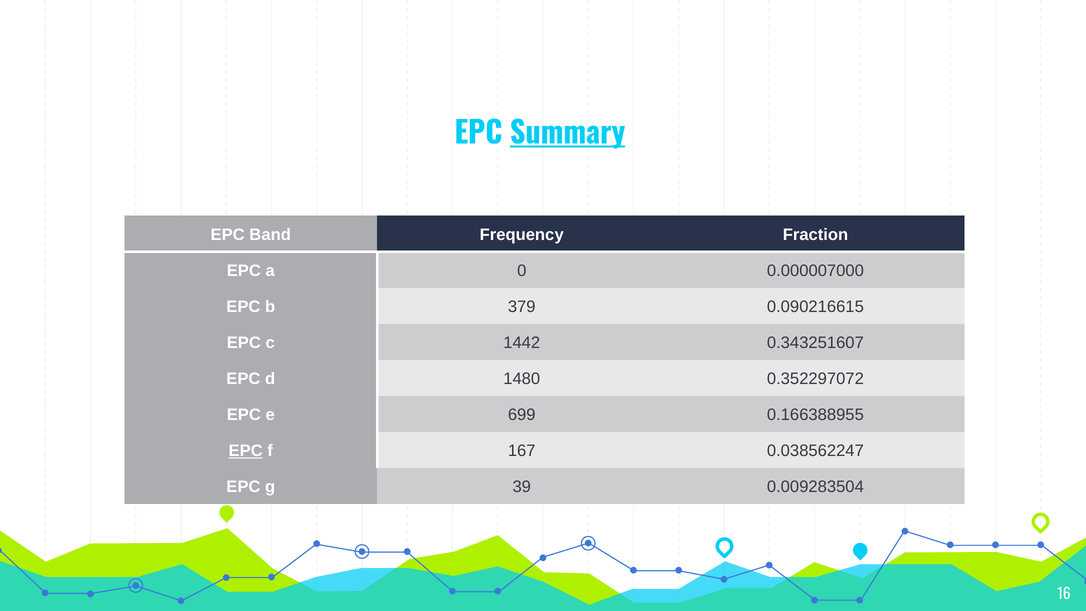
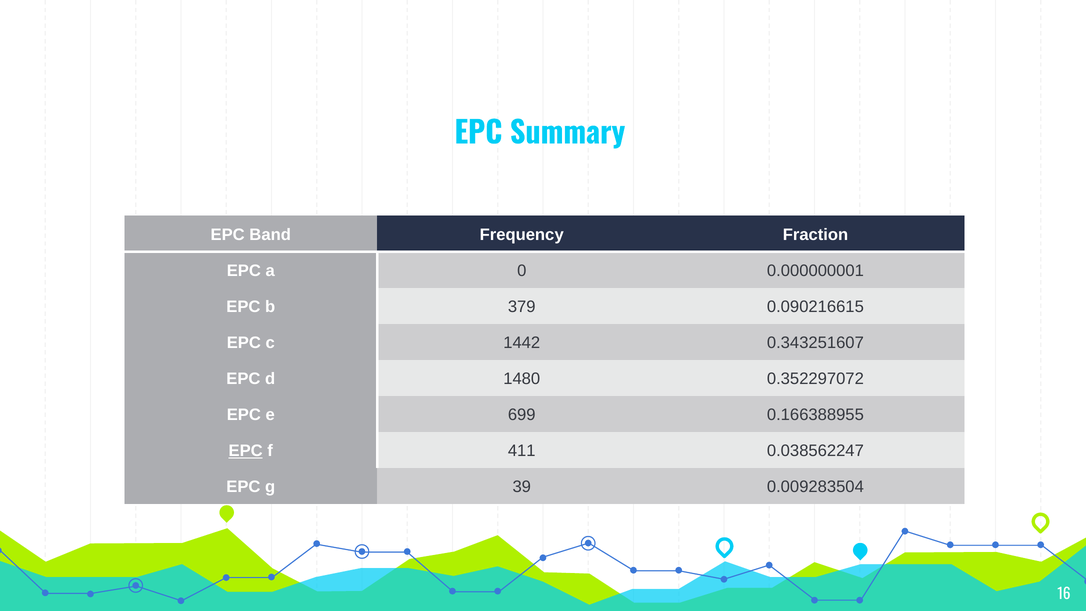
Summary underline: present -> none
0.000007000: 0.000007000 -> 0.000000001
167: 167 -> 411
